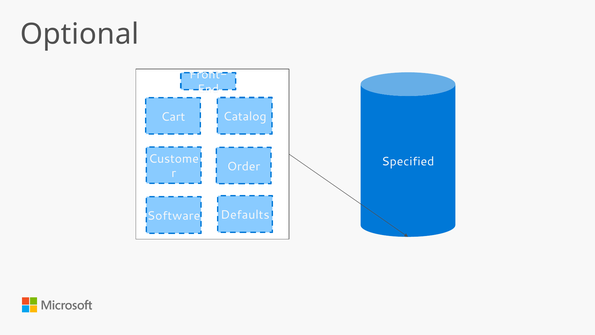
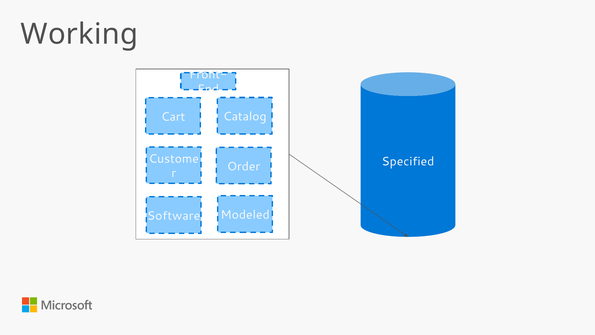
Optional: Optional -> Working
Defaults: Defaults -> Modeled
